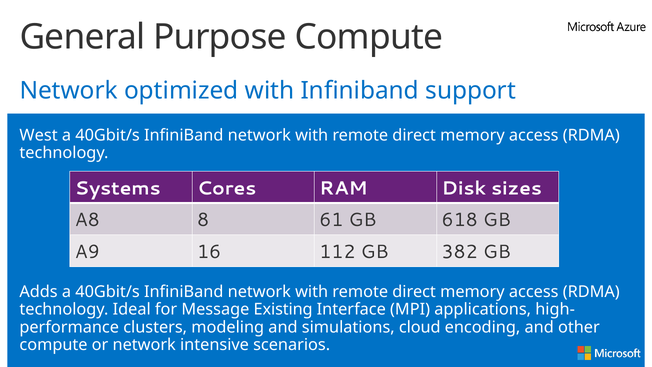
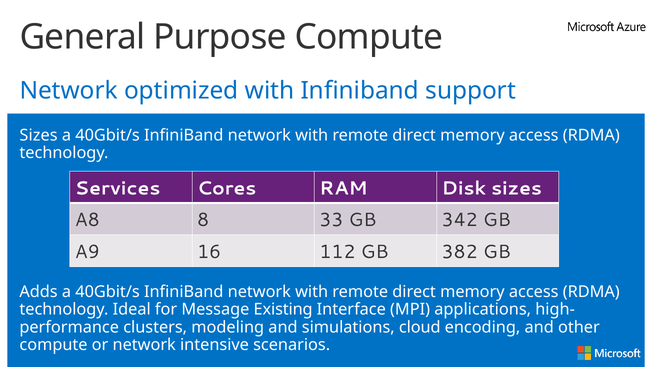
West at (39, 135): West -> Sizes
Systems: Systems -> Services
61: 61 -> 33
618: 618 -> 342
